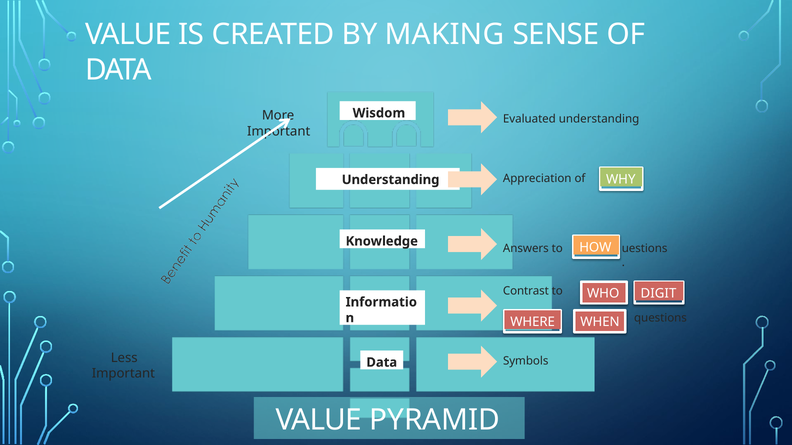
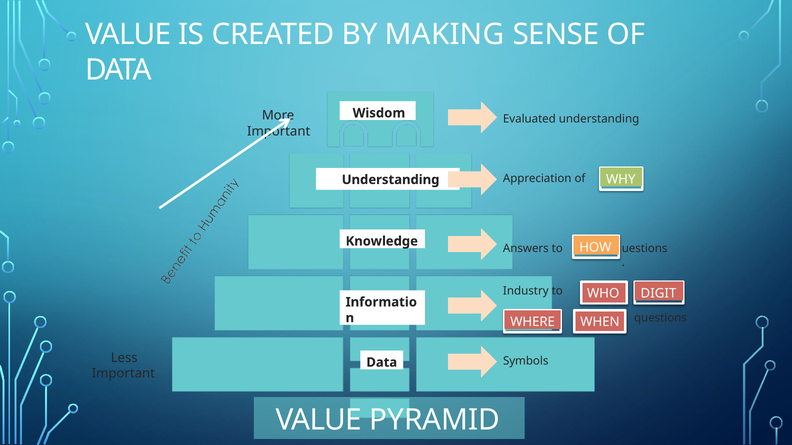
Contrast: Contrast -> Industry
